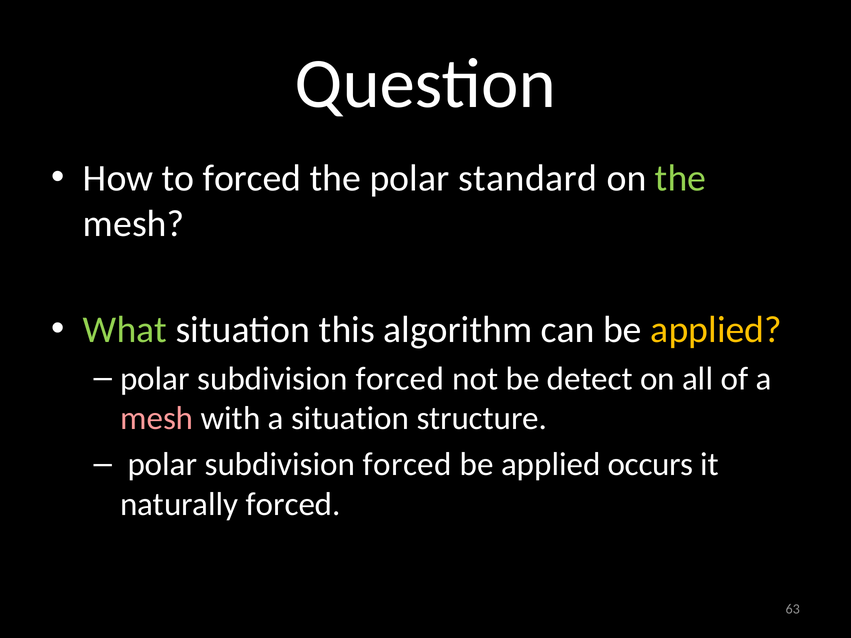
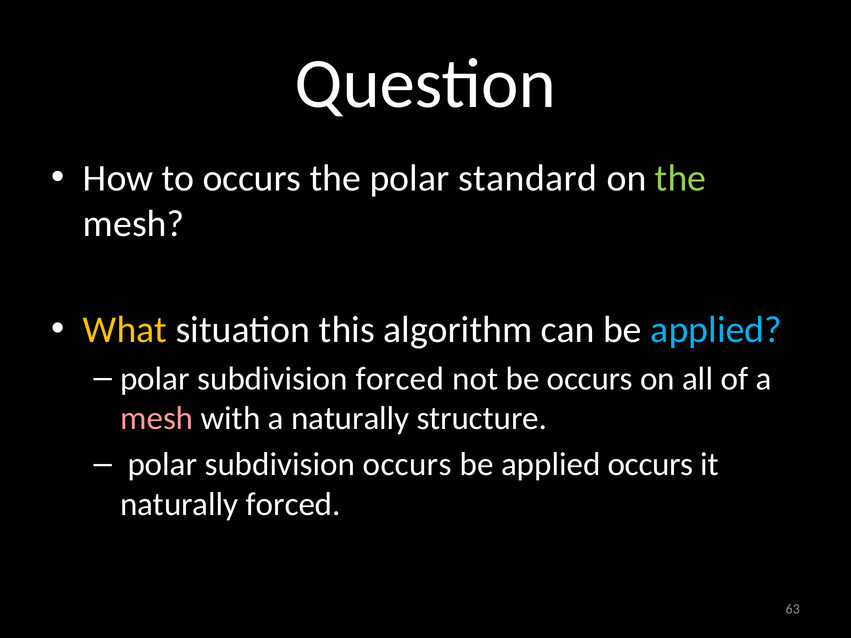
to forced: forced -> occurs
What colour: light green -> yellow
applied at (716, 330) colour: yellow -> light blue
be detect: detect -> occurs
a situation: situation -> naturally
forced at (407, 465): forced -> occurs
